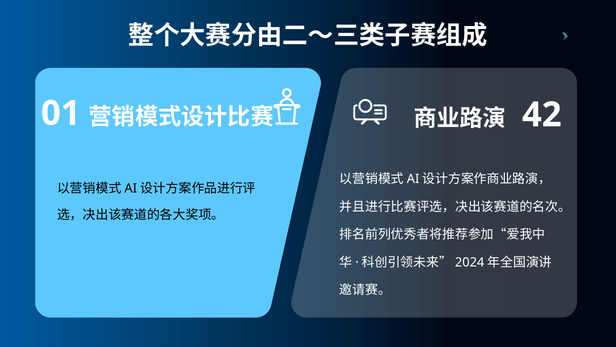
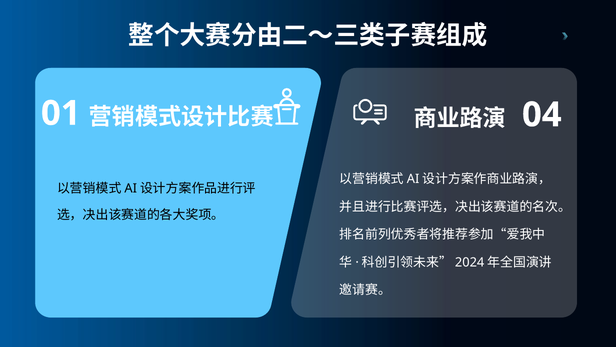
42: 42 -> 04
